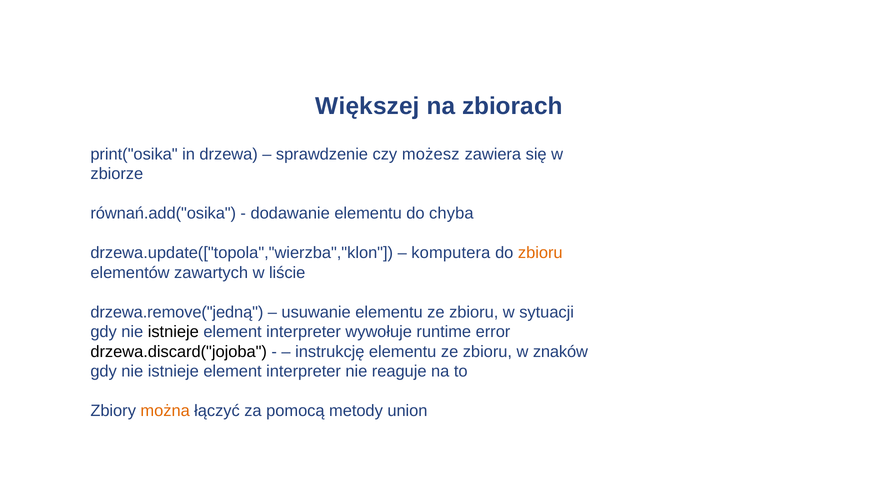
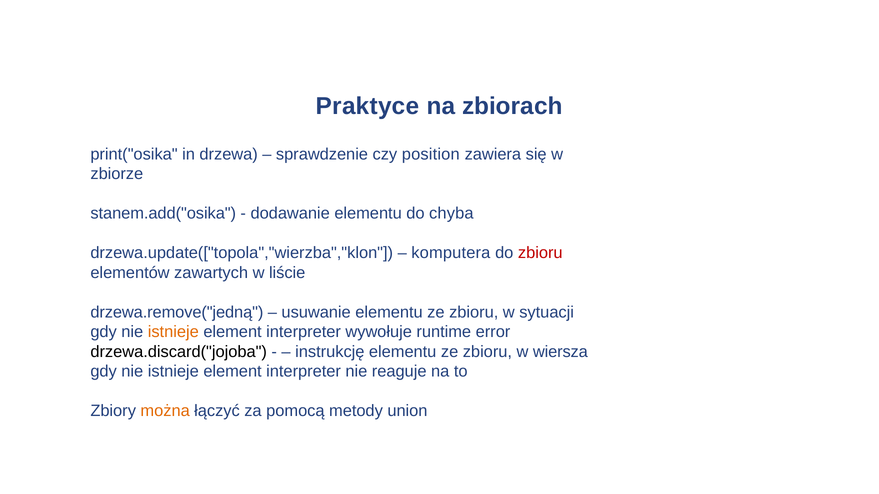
Większej: Większej -> Praktyce
możesz: możesz -> position
równań.add("osika: równań.add("osika -> stanem.add("osika
zbioru at (540, 253) colour: orange -> red
istnieje at (173, 332) colour: black -> orange
znaków: znaków -> wiersza
